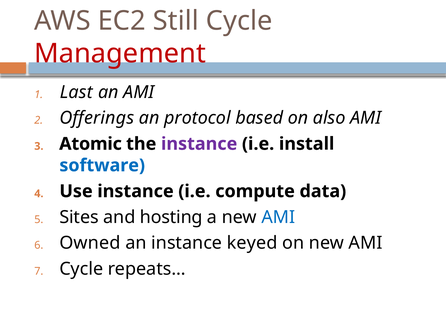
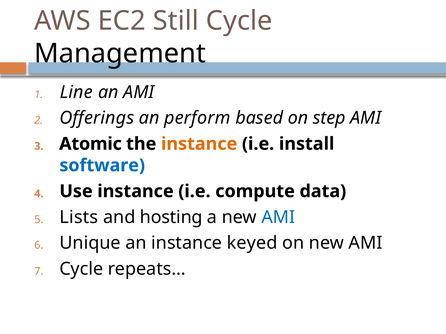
Management colour: red -> black
Last: Last -> Line
protocol: protocol -> perform
also: also -> step
instance at (199, 144) colour: purple -> orange
Sites: Sites -> Lists
Owned: Owned -> Unique
